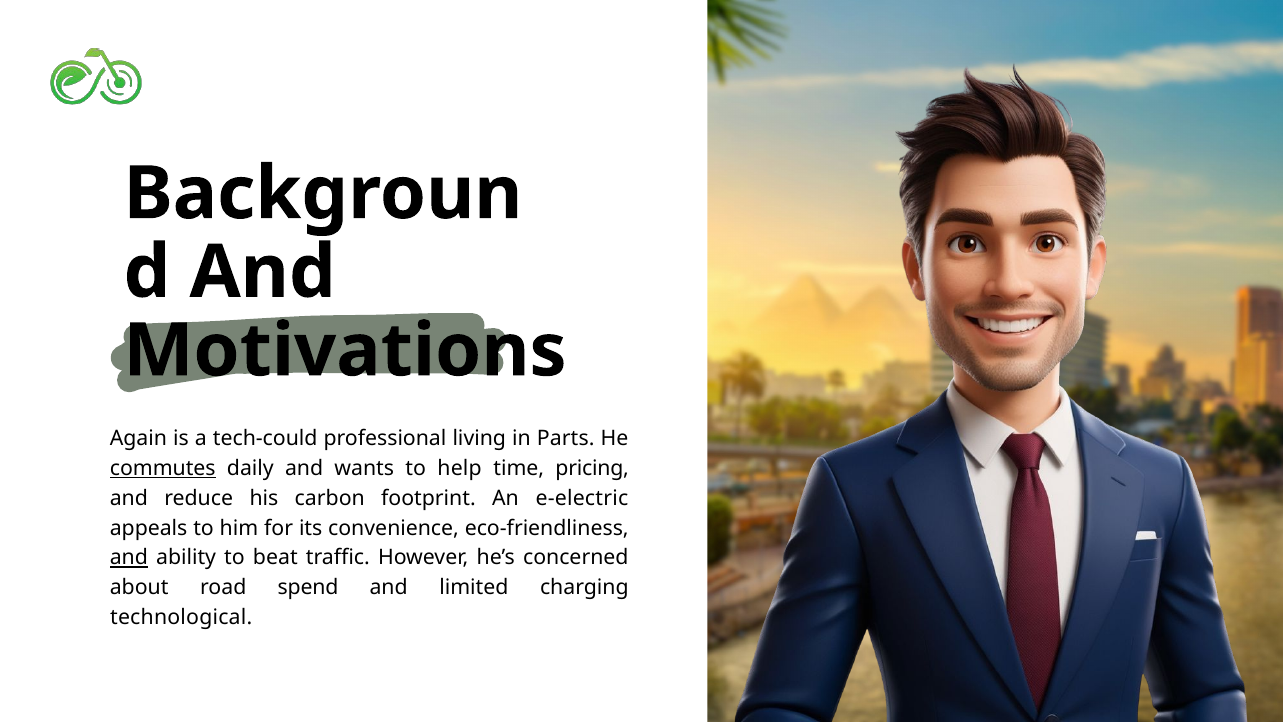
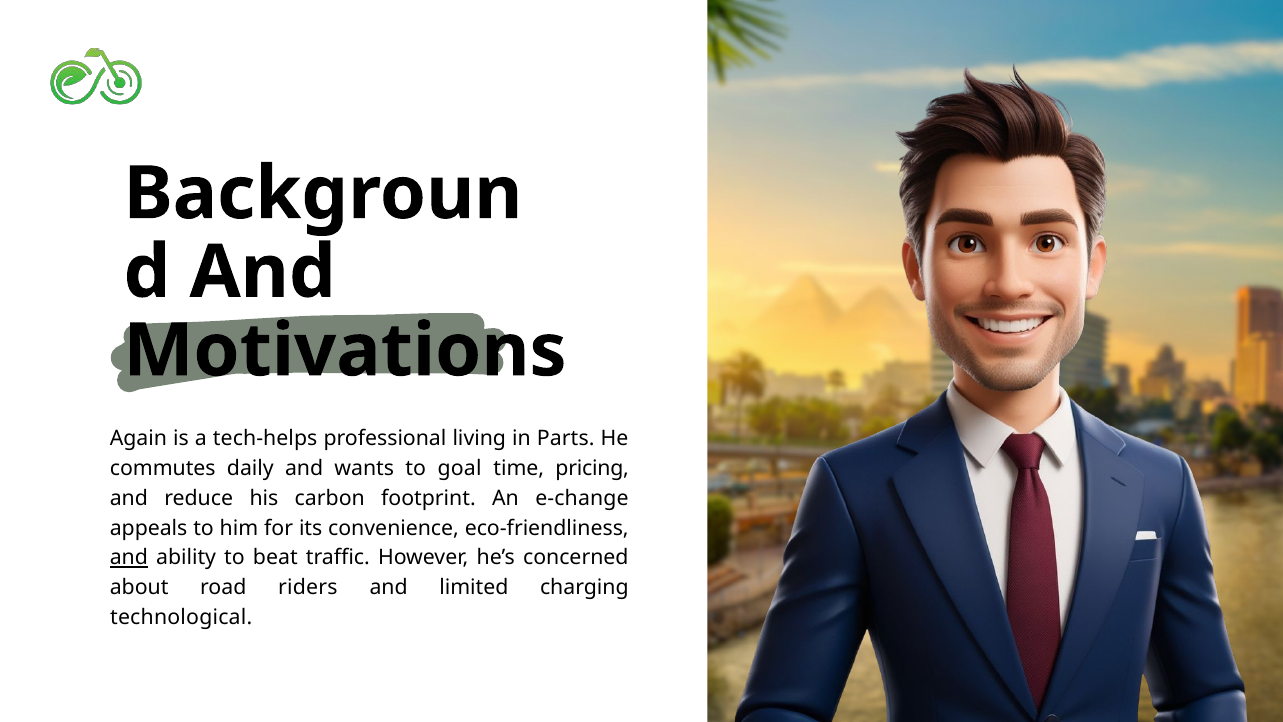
tech-could: tech-could -> tech-helps
commutes underline: present -> none
help: help -> goal
e-electric: e-electric -> e-change
spend: spend -> riders
